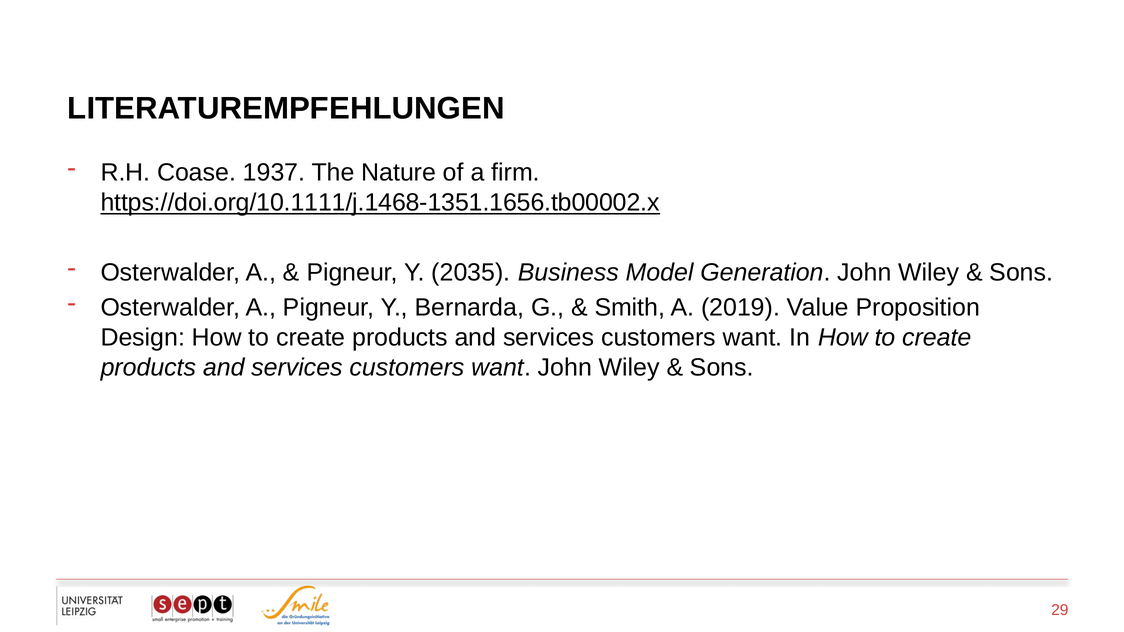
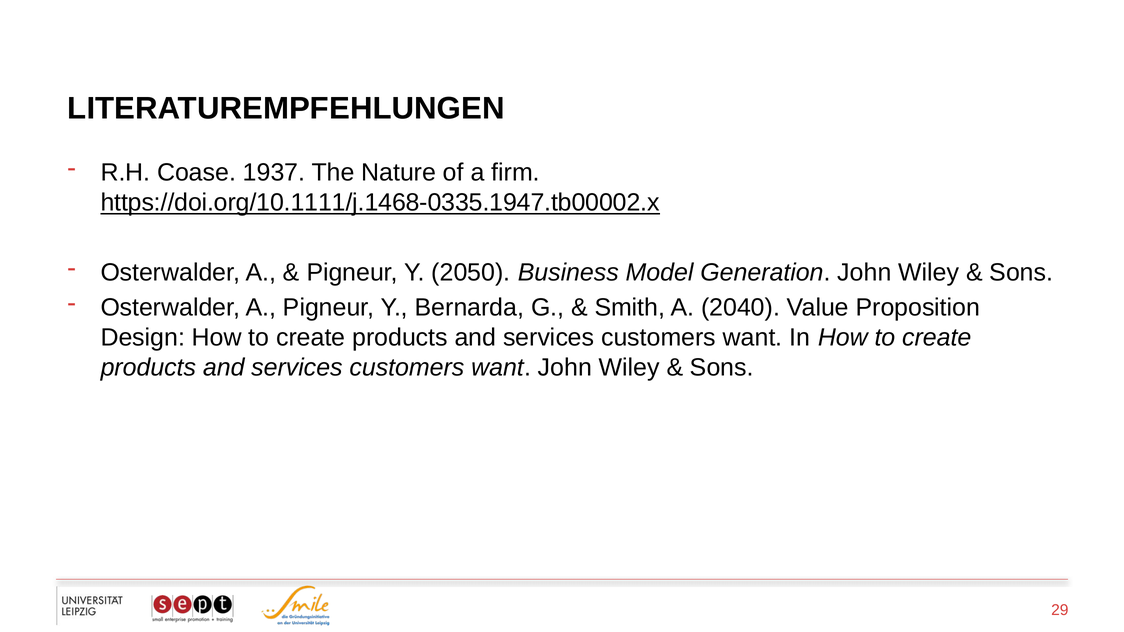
https://doi.org/10.1111/j.1468-1351.1656.tb00002.x: https://doi.org/10.1111/j.1468-1351.1656.tb00002.x -> https://doi.org/10.1111/j.1468-0335.1947.tb00002.x
2035: 2035 -> 2050
2019: 2019 -> 2040
